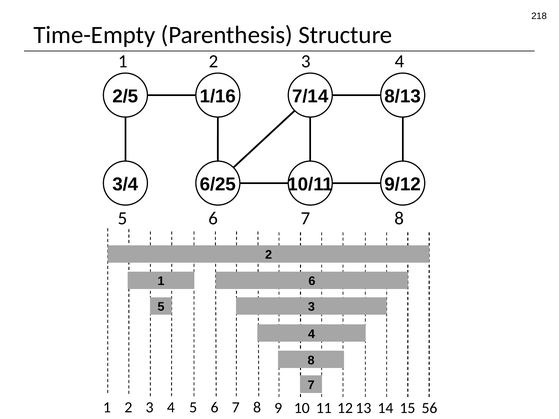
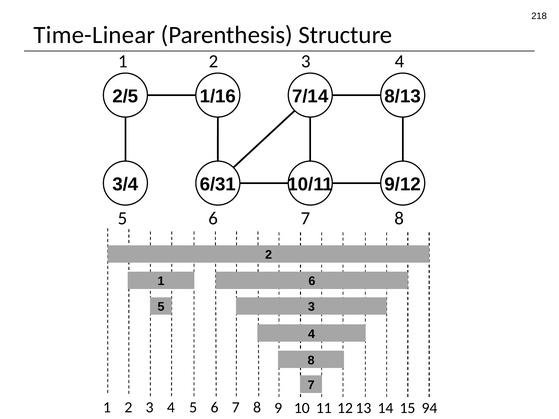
Time-Empty: Time-Empty -> Time-Linear
6/25: 6/25 -> 6/31
56: 56 -> 94
